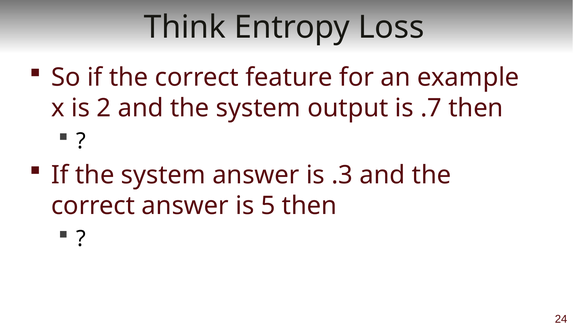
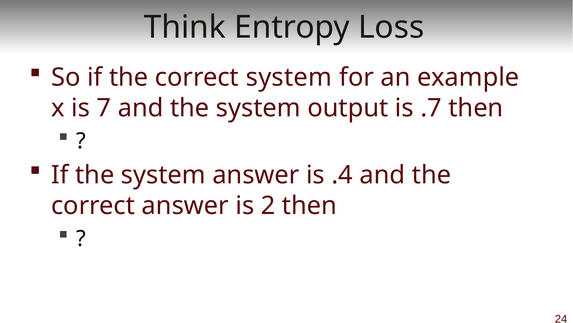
correct feature: feature -> system
2: 2 -> 7
.3: .3 -> .4
5: 5 -> 2
